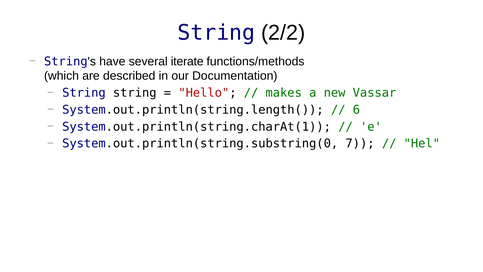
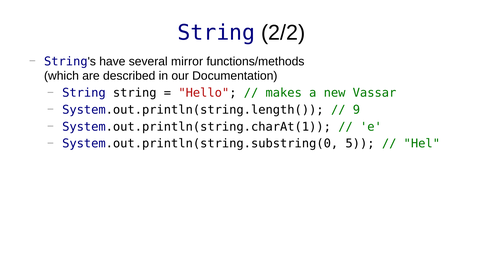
iterate: iterate -> mirror
6: 6 -> 9
7: 7 -> 5
